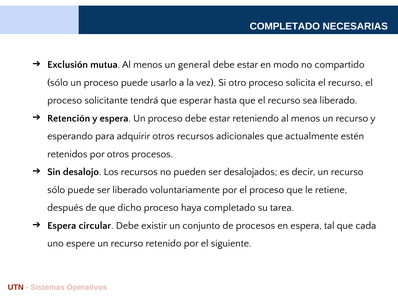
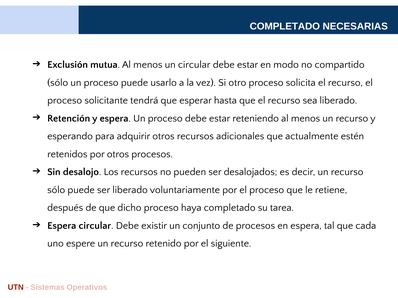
un general: general -> circular
